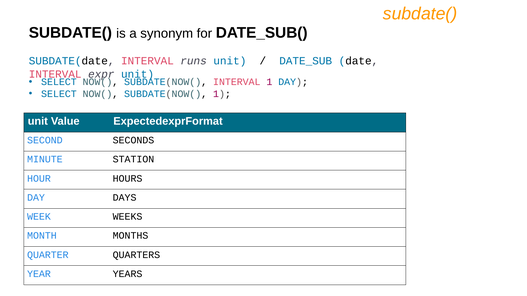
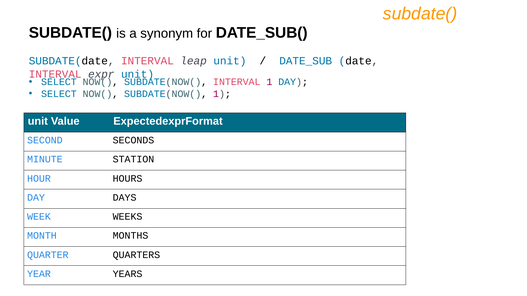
runs: runs -> leap
